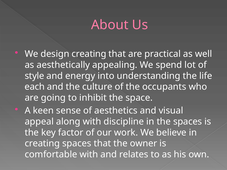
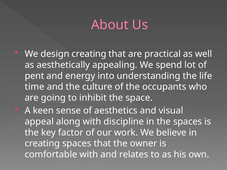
style: style -> pent
each: each -> time
